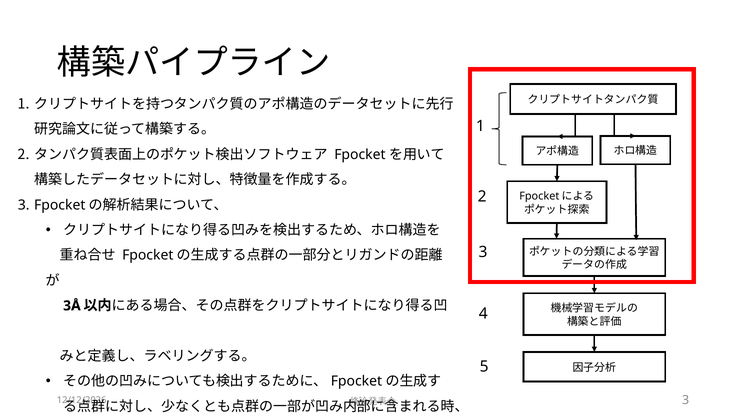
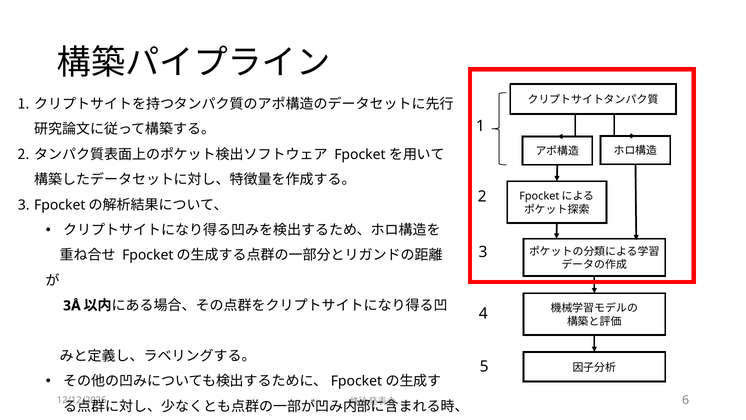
3 at (686, 400): 3 -> 6
